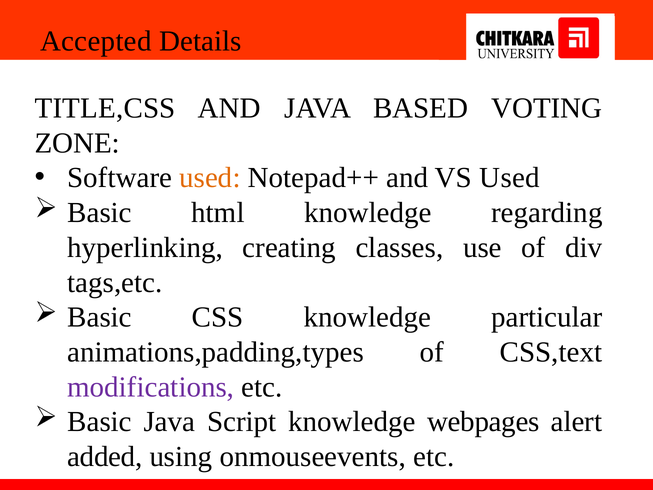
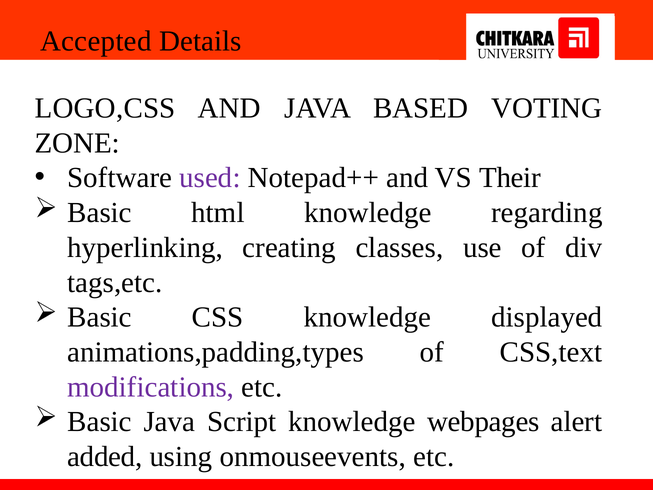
TITLE,CSS: TITLE,CSS -> LOGO,CSS
used at (210, 178) colour: orange -> purple
VS Used: Used -> Their
particular: particular -> displayed
